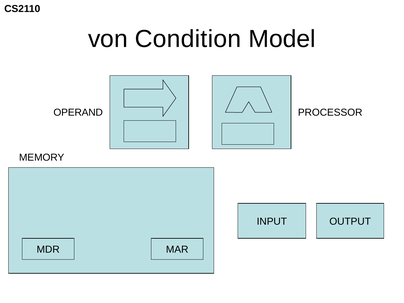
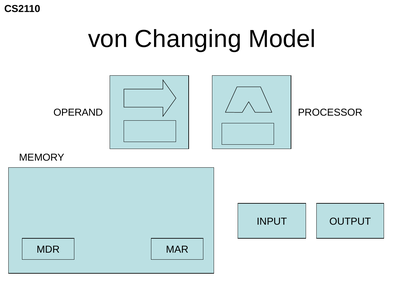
Condition: Condition -> Changing
